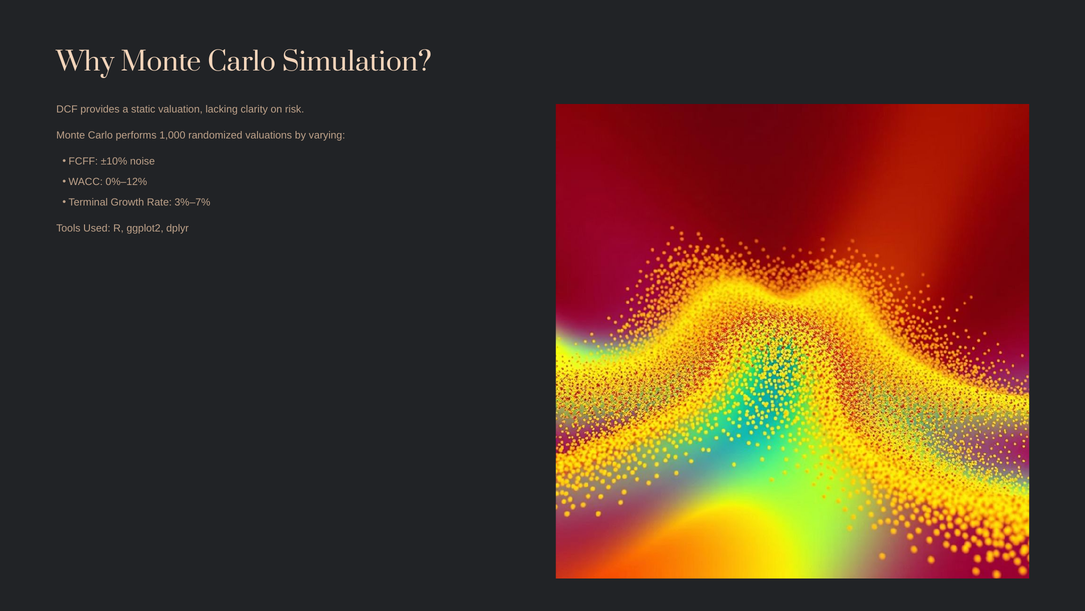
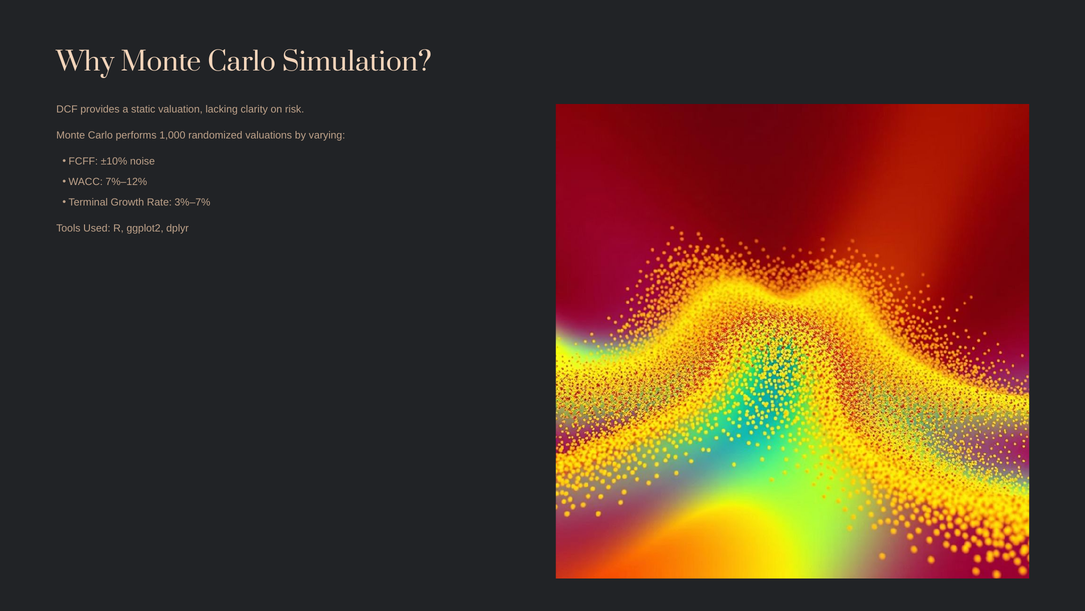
0%–12%: 0%–12% -> 7%–12%
